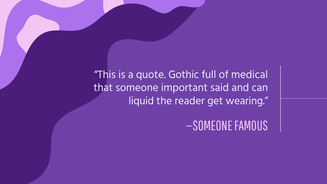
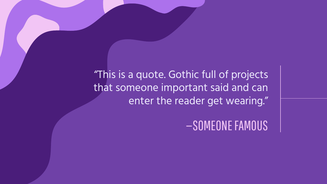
medical: medical -> projects
liquid: liquid -> enter
